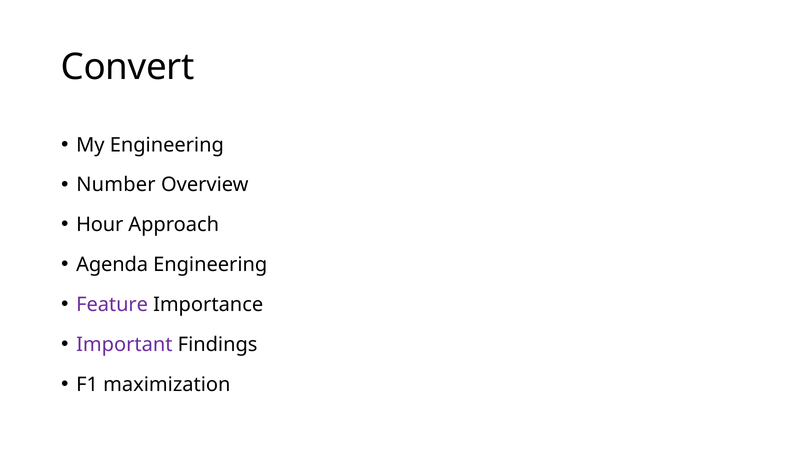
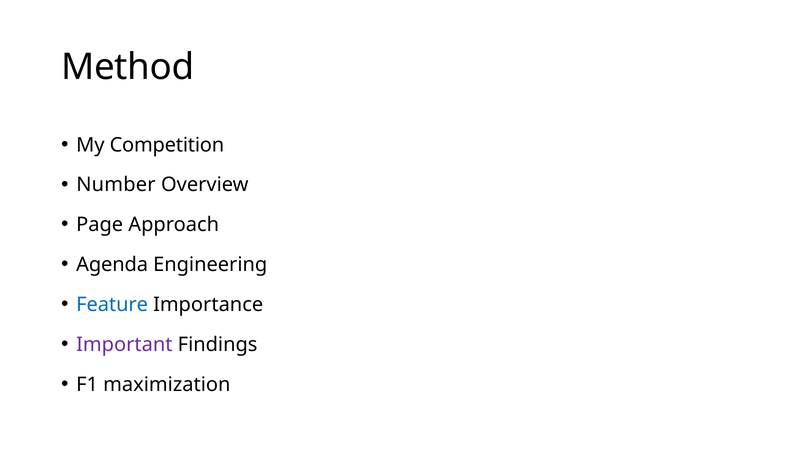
Convert: Convert -> Method
My Engineering: Engineering -> Competition
Hour: Hour -> Page
Feature colour: purple -> blue
